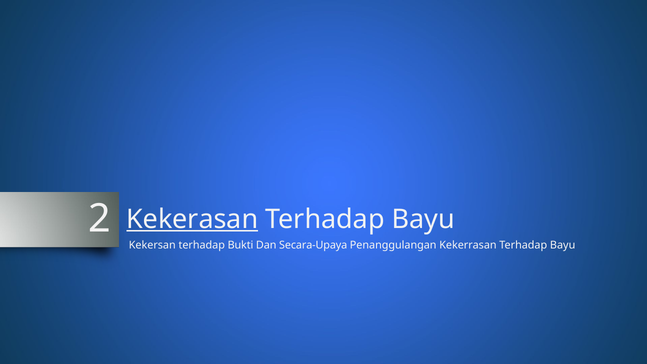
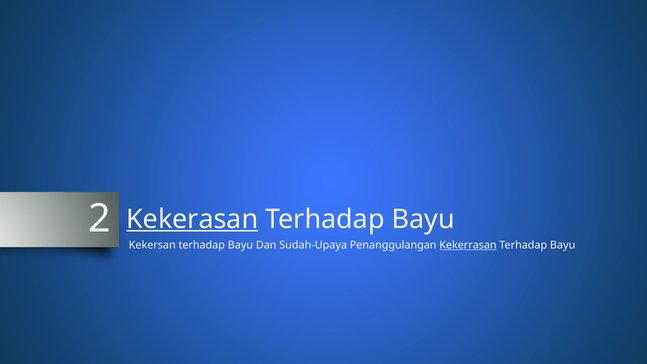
Kekersan terhadap Bukti: Bukti -> Bayu
Secara-Upaya: Secara-Upaya -> Sudah-Upaya
Kekerrasan underline: none -> present
